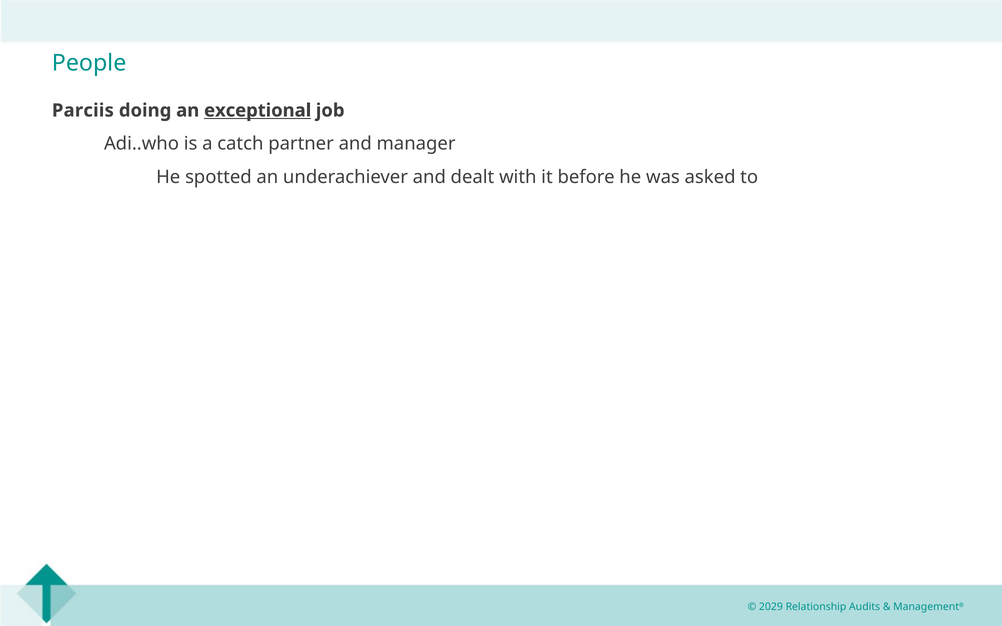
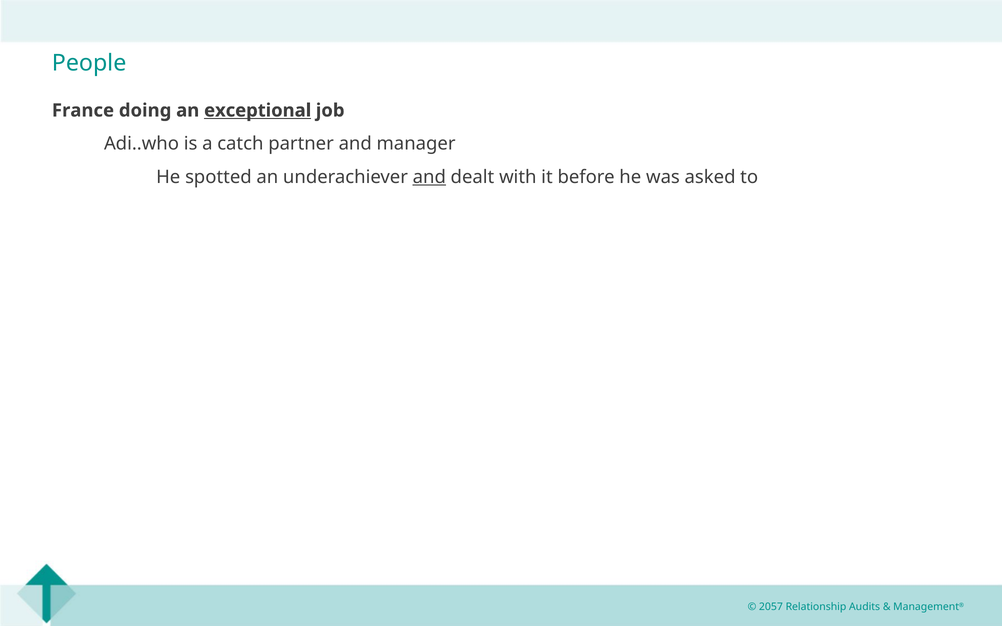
Parciis: Parciis -> France
and at (429, 177) underline: none -> present
2029: 2029 -> 2057
